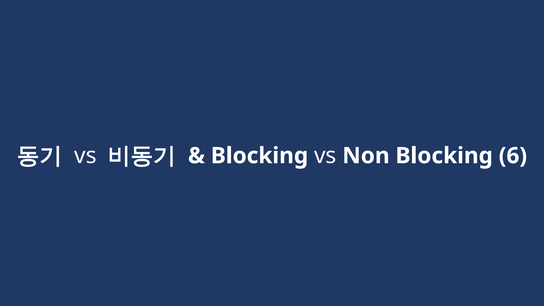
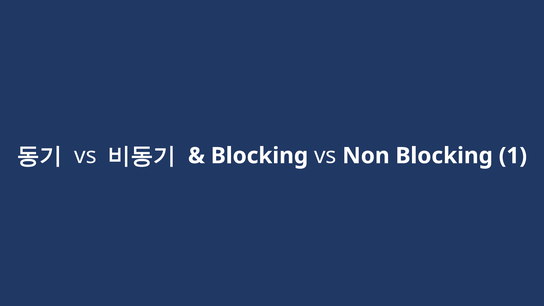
6: 6 -> 1
